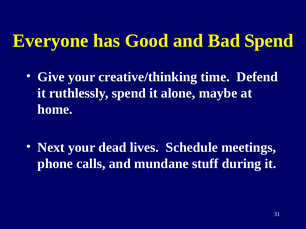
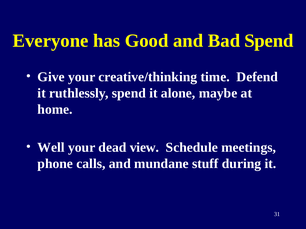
Next: Next -> Well
lives: lives -> view
